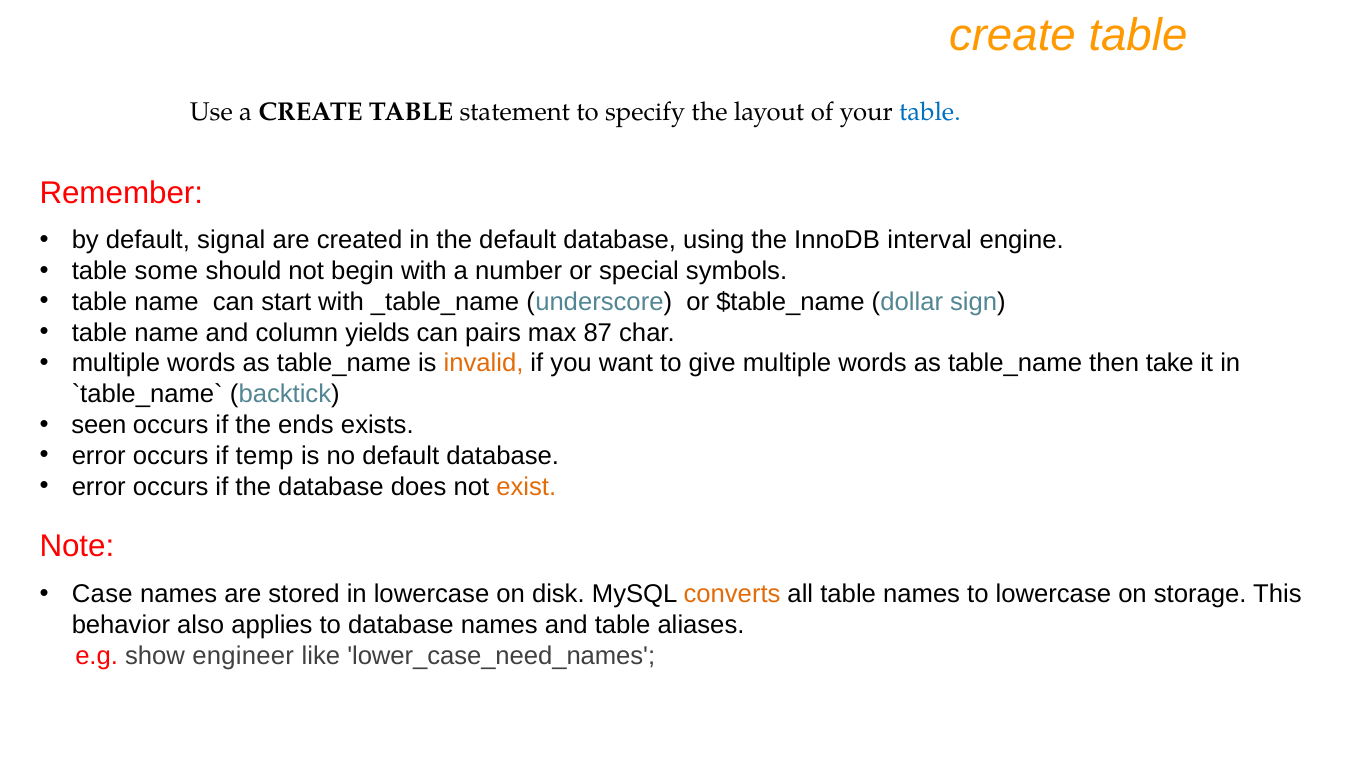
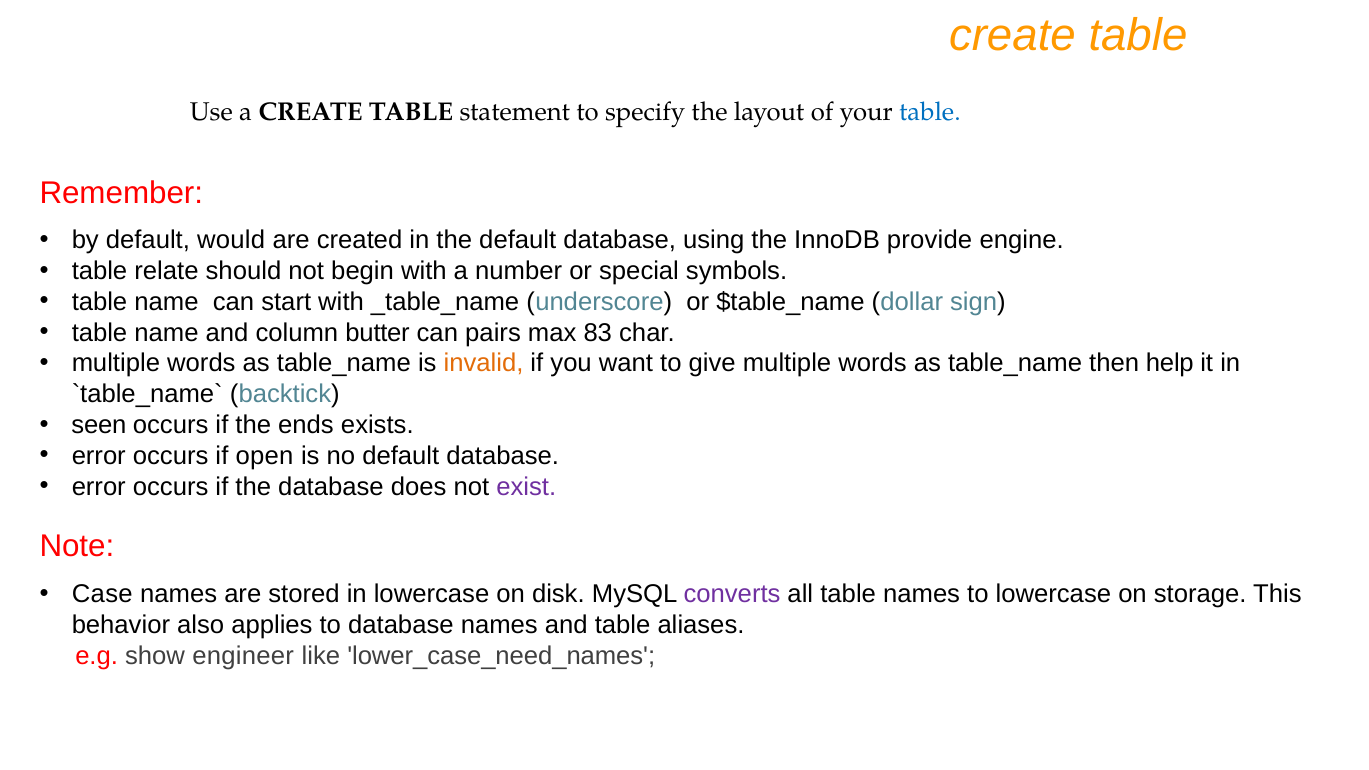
signal: signal -> would
interval: interval -> provide
some: some -> relate
yields: yields -> butter
87: 87 -> 83
take: take -> help
temp: temp -> open
exist colour: orange -> purple
converts colour: orange -> purple
